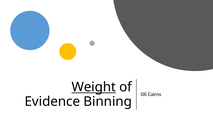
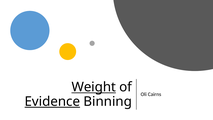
Evidence underline: none -> present
